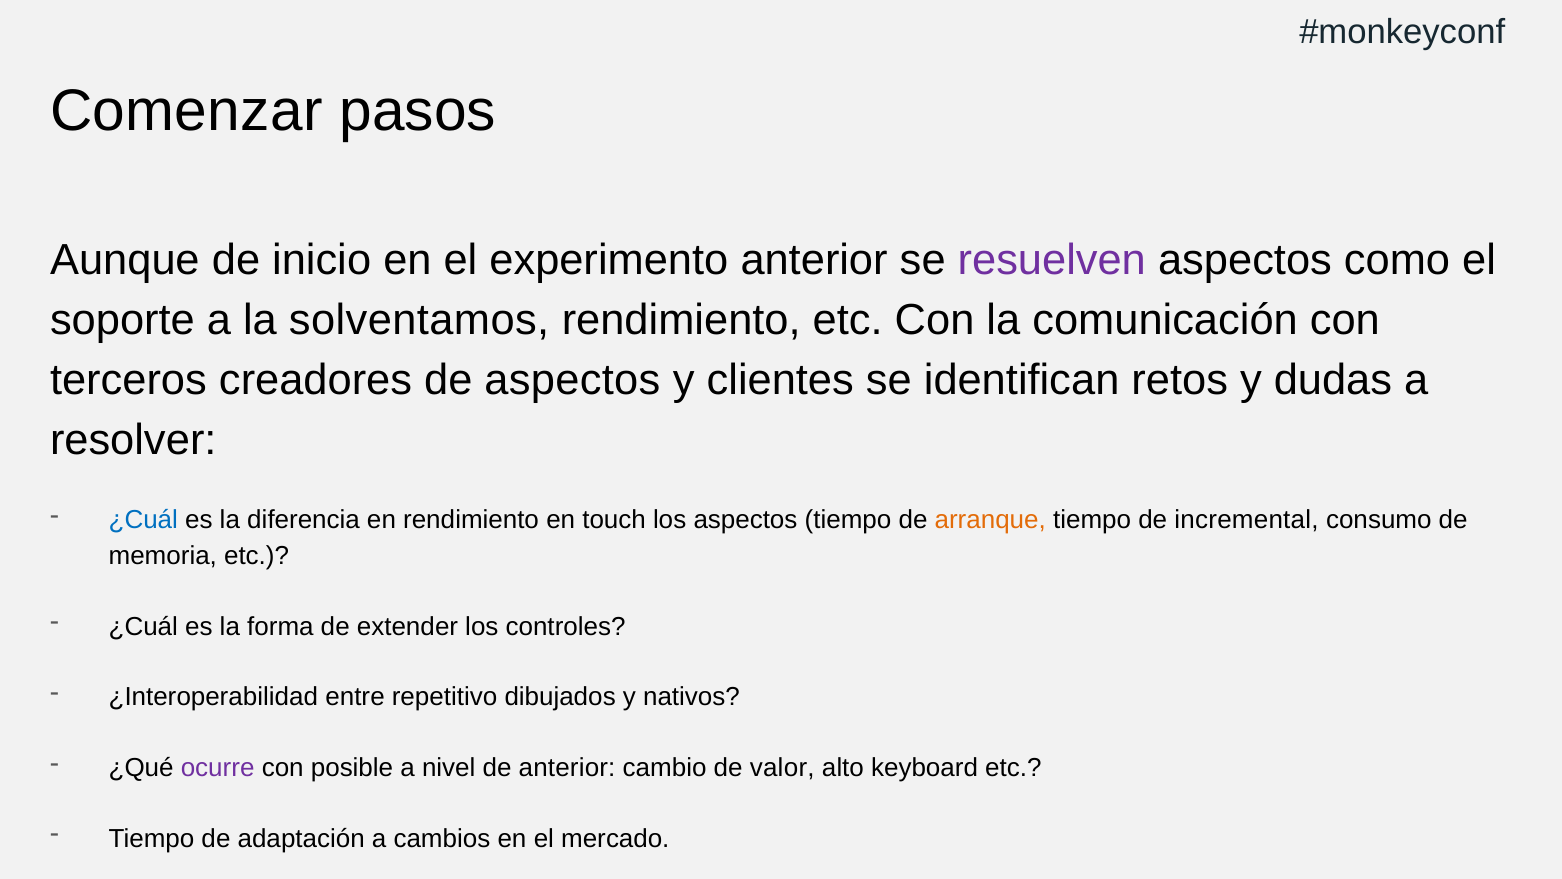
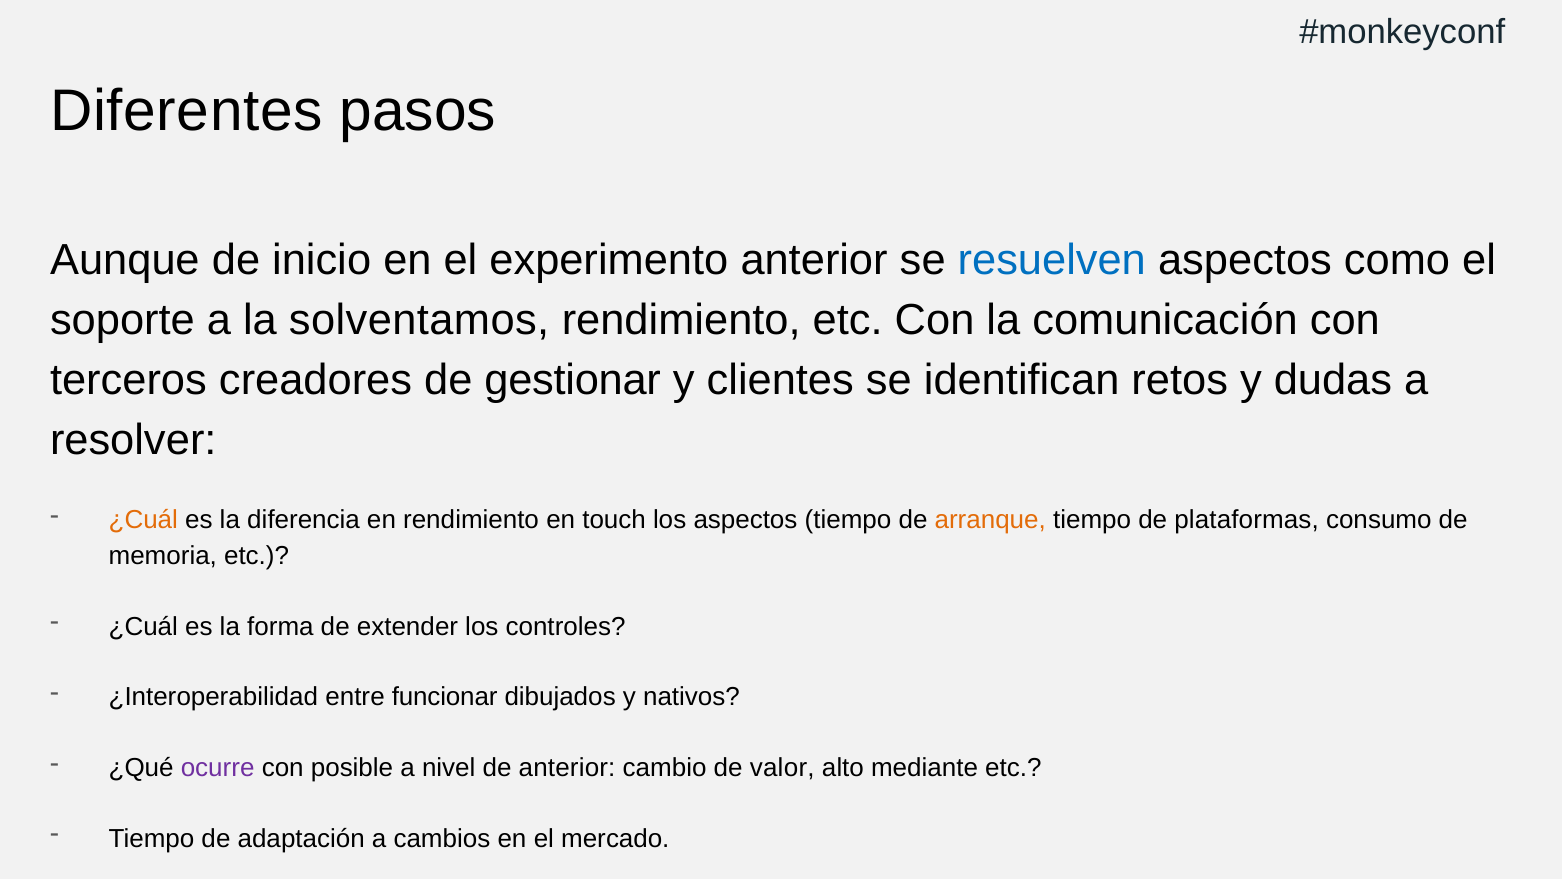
Comenzar: Comenzar -> Diferentes
resuelven colour: purple -> blue
de aspectos: aspectos -> gestionar
¿Cuál at (143, 520) colour: blue -> orange
incremental: incremental -> plataformas
repetitivo: repetitivo -> funcionar
keyboard: keyboard -> mediante
